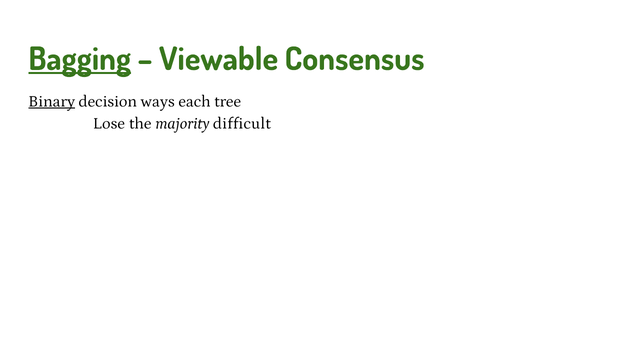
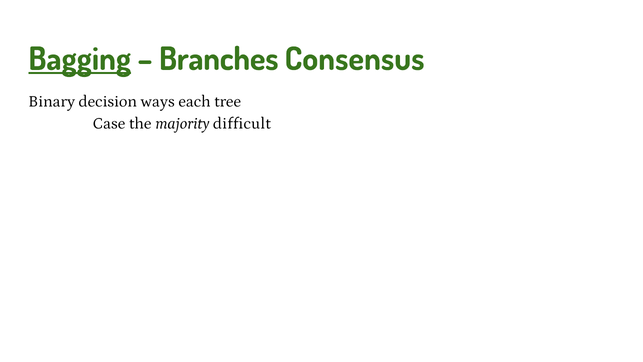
Viewable: Viewable -> Branches
Binary underline: present -> none
Lose: Lose -> Case
